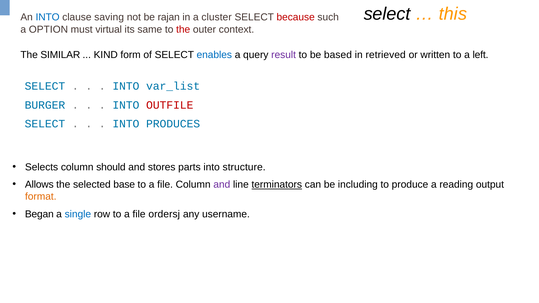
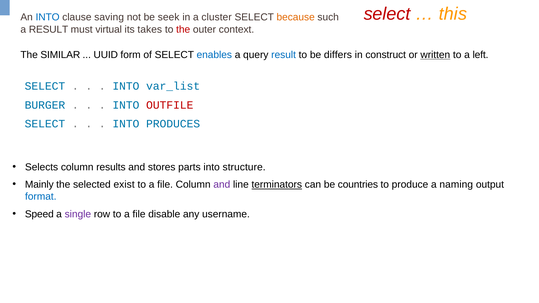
select at (387, 14) colour: black -> red
rajan: rajan -> seek
because colour: red -> orange
a OPTION: OPTION -> RESULT
same: same -> takes
KIND: KIND -> UUID
result at (284, 55) colour: purple -> blue
based: based -> differs
retrieved: retrieved -> construct
written underline: none -> present
should: should -> results
Allows: Allows -> Mainly
base: base -> exist
including: including -> countries
reading: reading -> naming
format colour: orange -> blue
Began: Began -> Speed
single colour: blue -> purple
ordersj: ordersj -> disable
